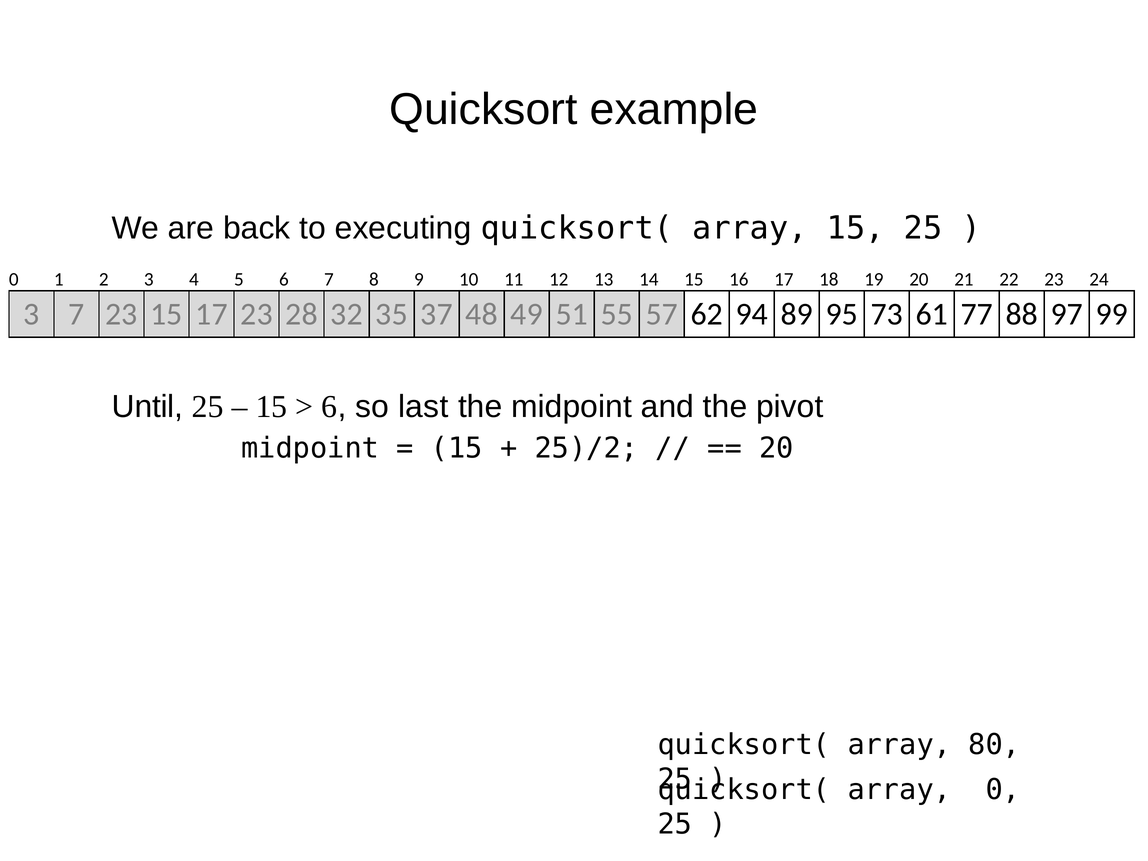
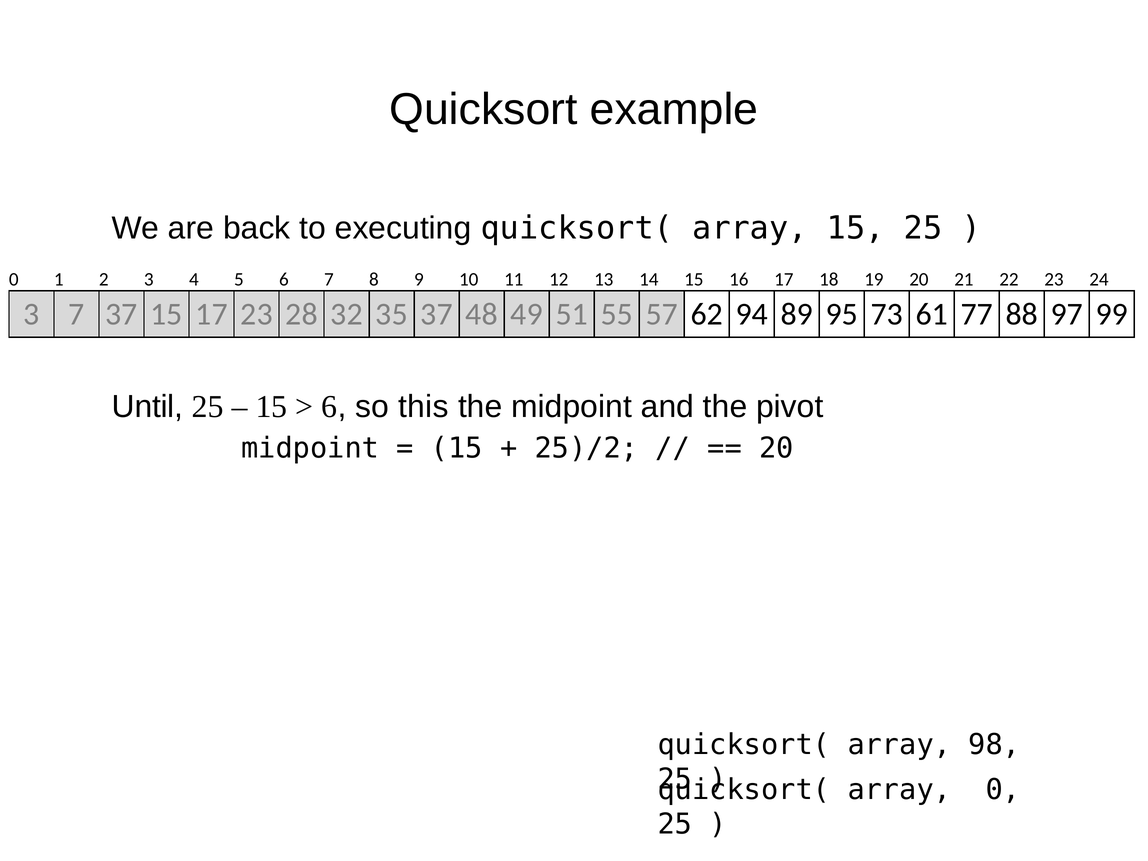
7 23: 23 -> 37
last: last -> this
80: 80 -> 98
